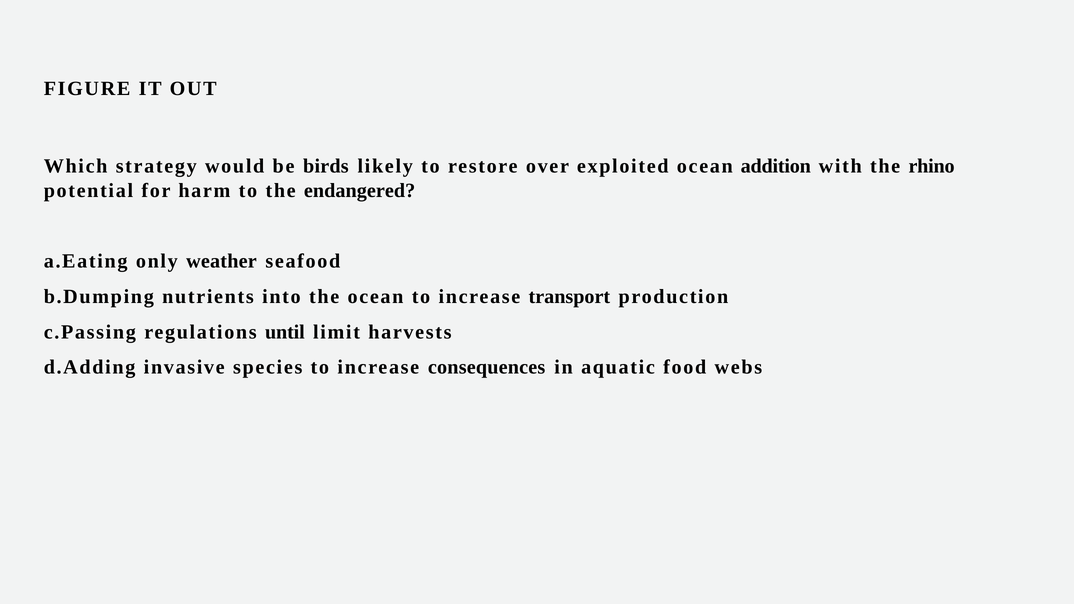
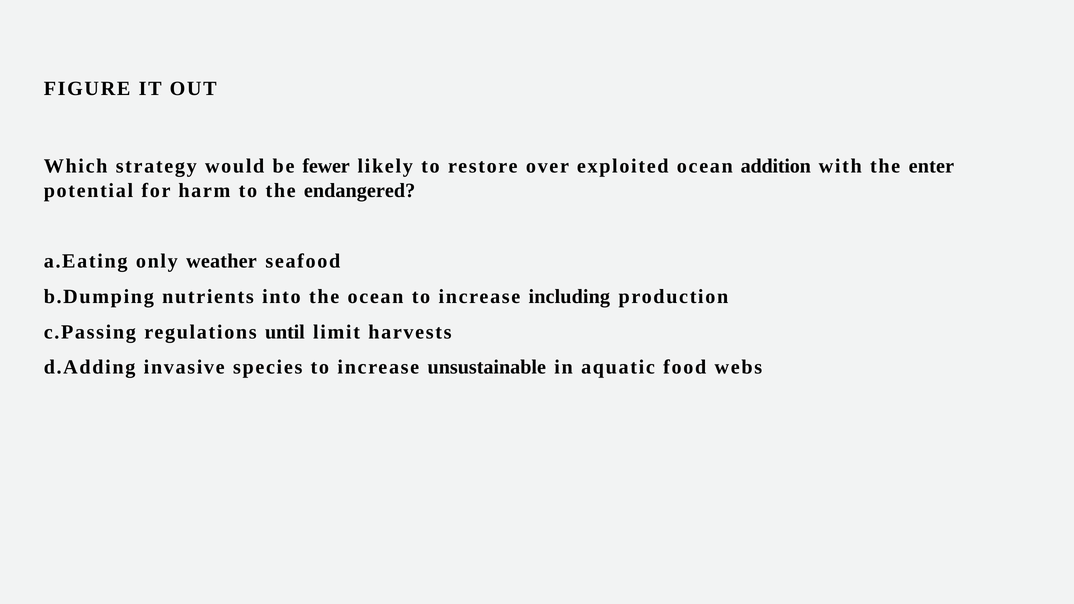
birds: birds -> fewer
rhino: rhino -> enter
transport: transport -> including
consequences: consequences -> unsustainable
